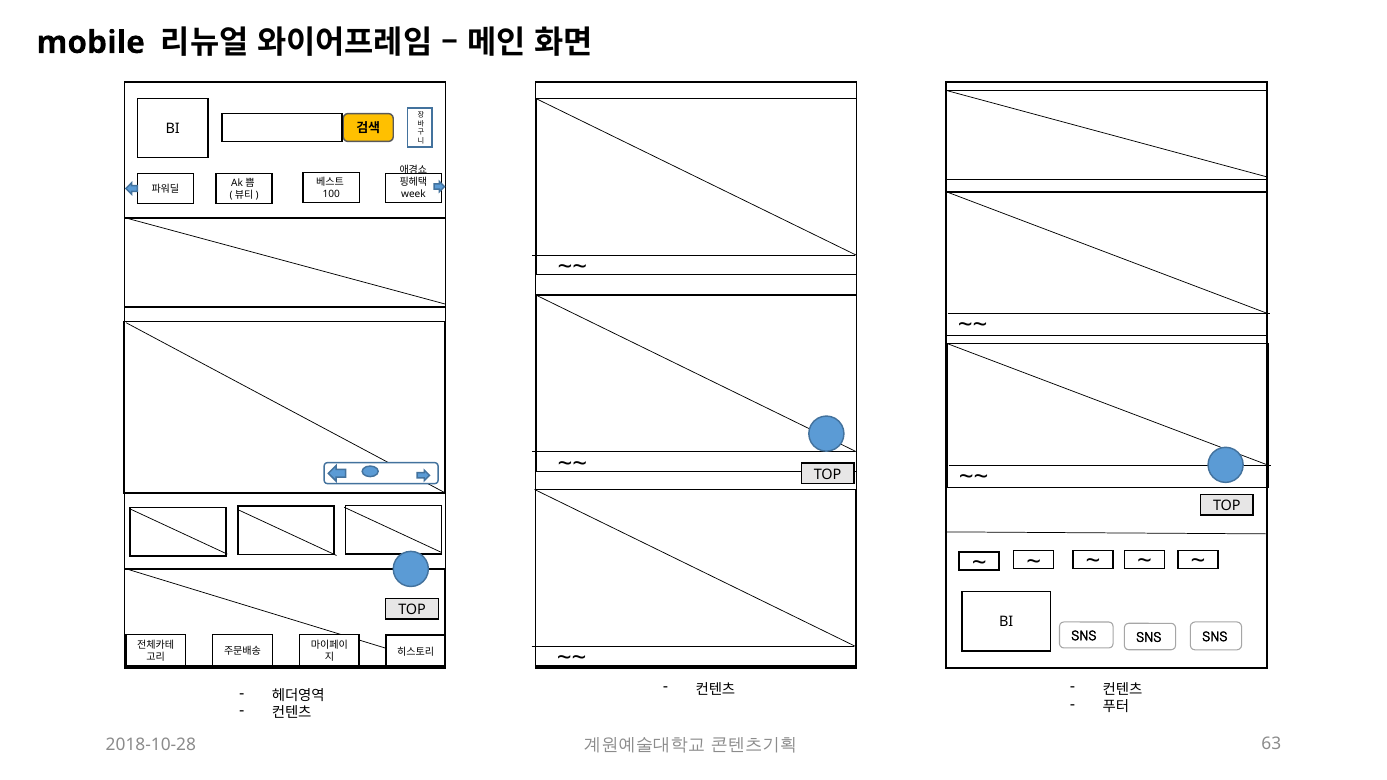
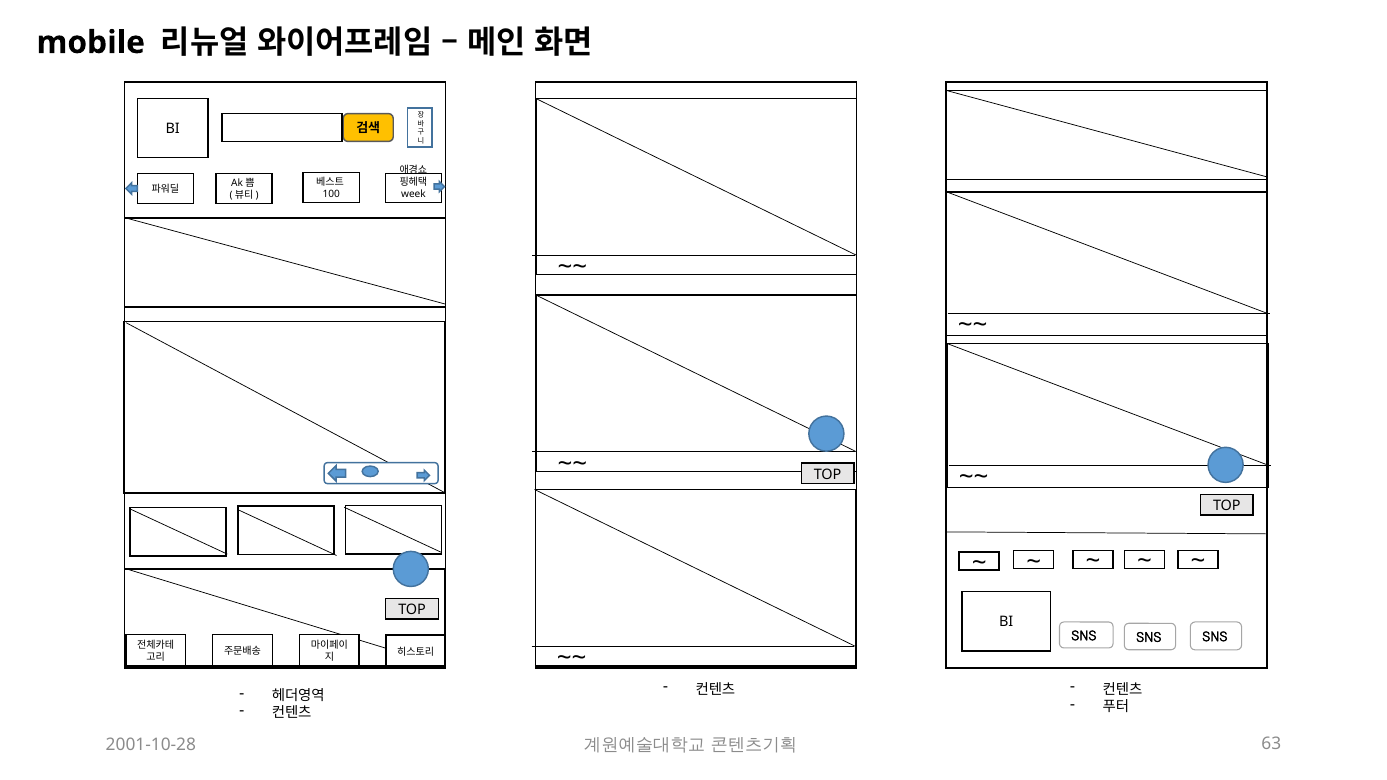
2018-10-28: 2018-10-28 -> 2001-10-28
